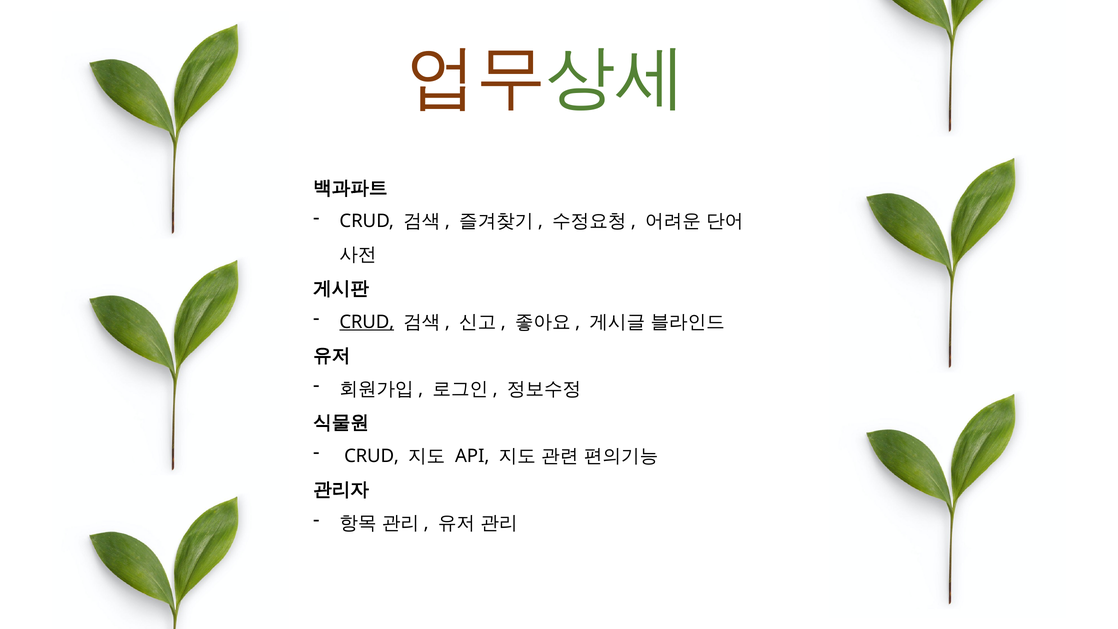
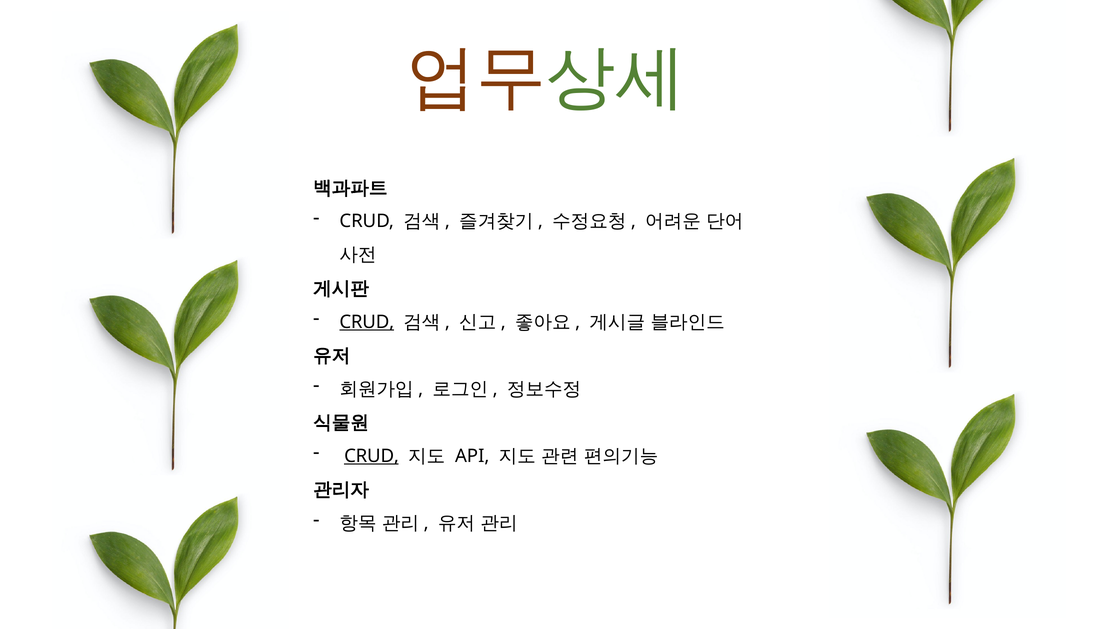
CRUD at (372, 456) underline: none -> present
